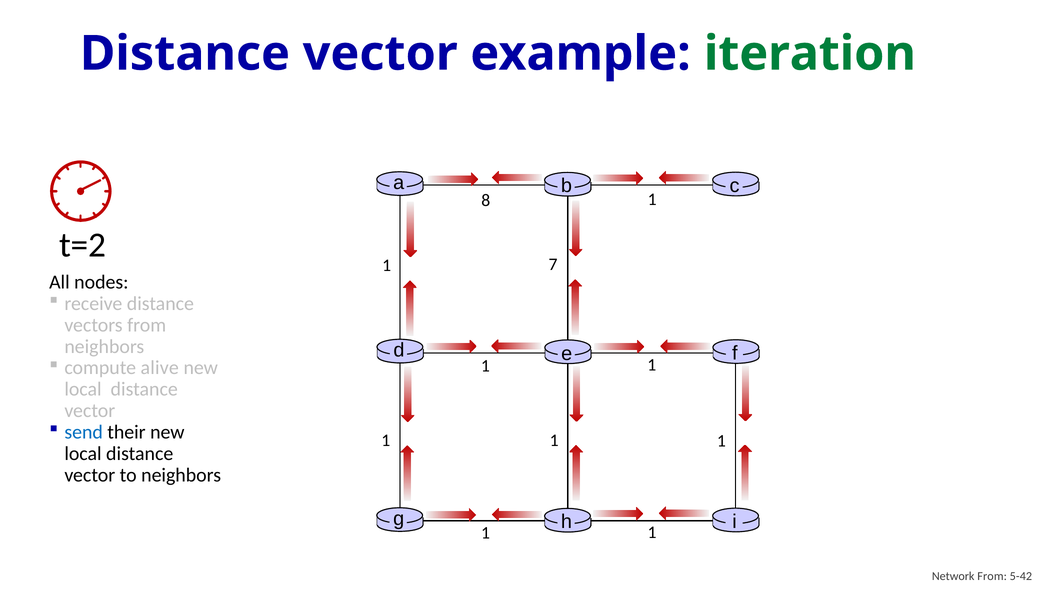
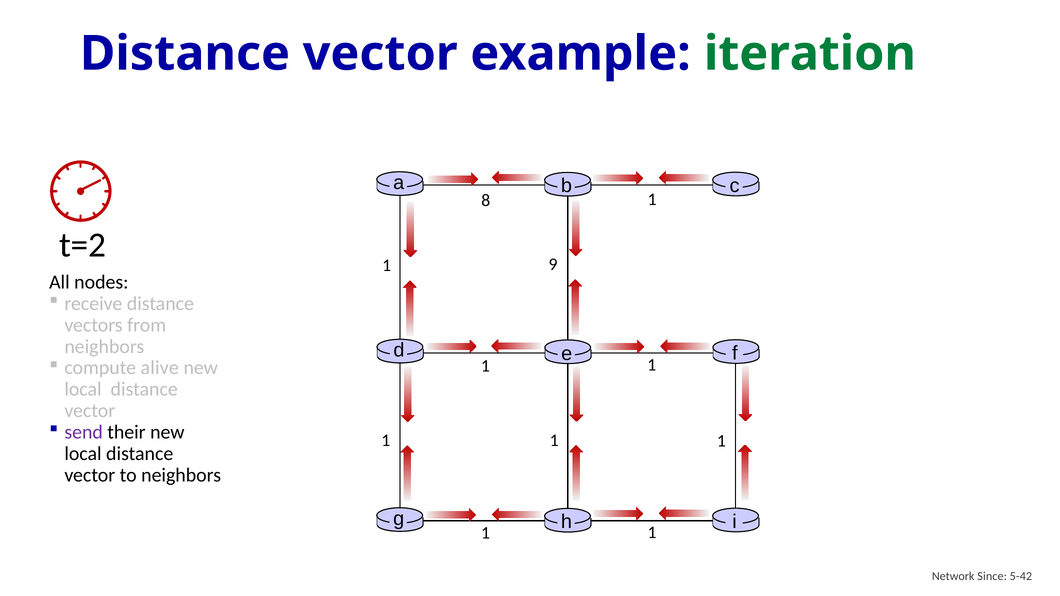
7: 7 -> 9
send colour: blue -> purple
Network From: From -> Since
